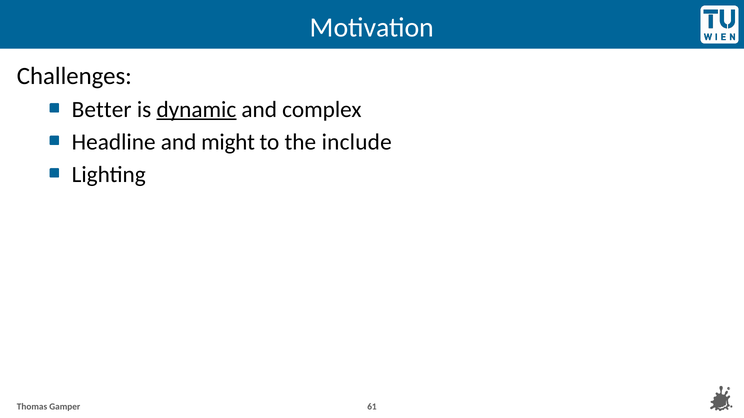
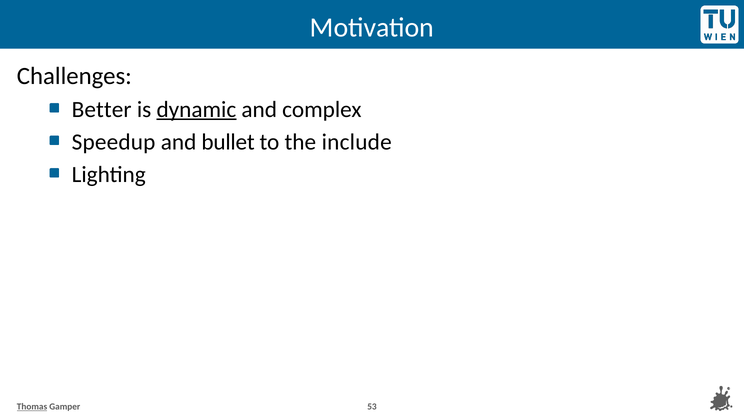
Headline: Headline -> Speedup
might: might -> bullet
Thomas underline: none -> present
61: 61 -> 53
